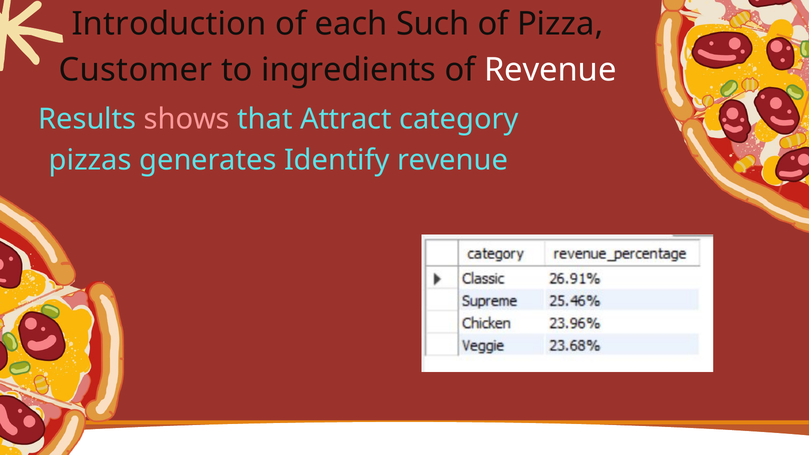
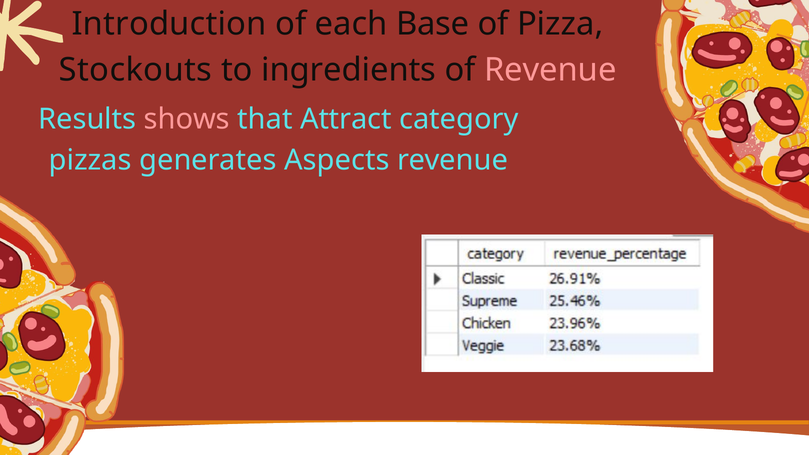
Such: Such -> Base
Customer: Customer -> Stockouts
Revenue at (550, 70) colour: white -> pink
Identify: Identify -> Aspects
